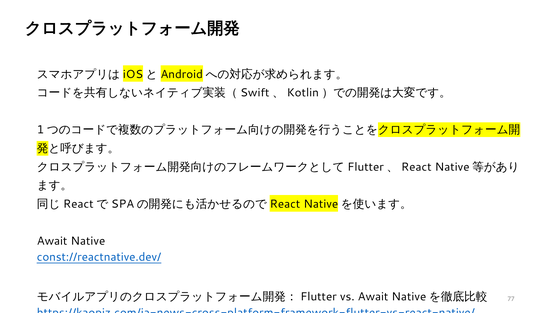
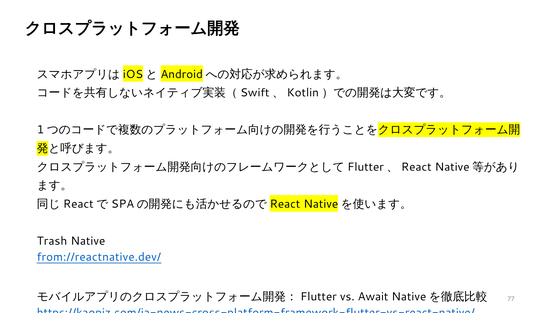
Await at (52, 241): Await -> Trash
const://reactnative.dev/: const://reactnative.dev/ -> from://reactnative.dev/
